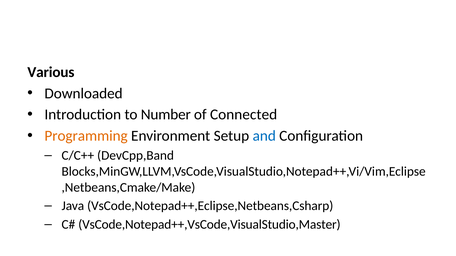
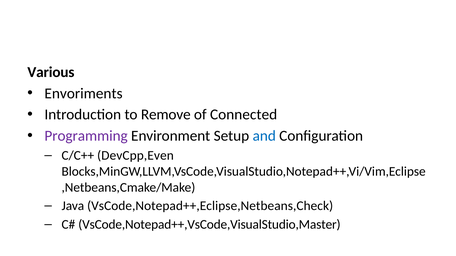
Downloaded: Downloaded -> Envoriments
Number: Number -> Remove
Programming colour: orange -> purple
DevCpp,Band: DevCpp,Band -> DevCpp,Even
VsCode,Notepad++,Eclipse,Netbeans,Csharp: VsCode,Notepad++,Eclipse,Netbeans,Csharp -> VsCode,Notepad++,Eclipse,Netbeans,Check
